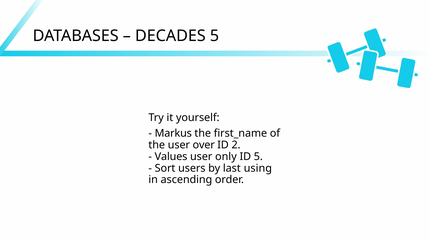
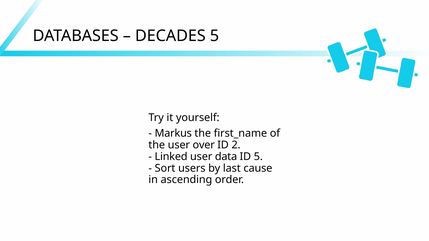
Values: Values -> Linked
only: only -> data
using: using -> cause
